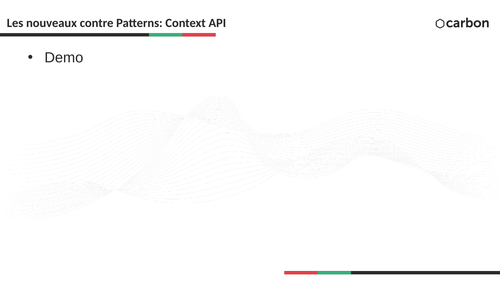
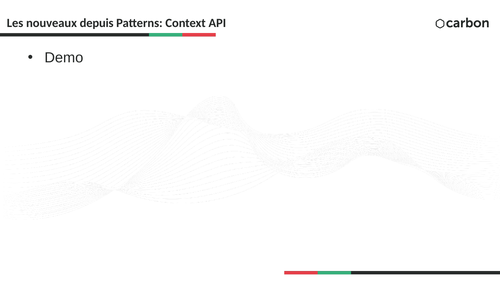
contre: contre -> depuis
